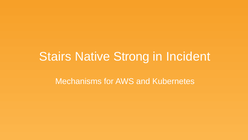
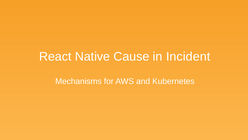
Stairs: Stairs -> React
Strong: Strong -> Cause
